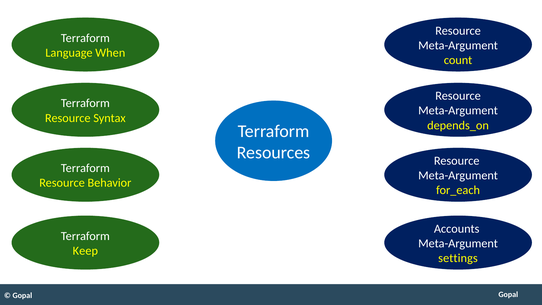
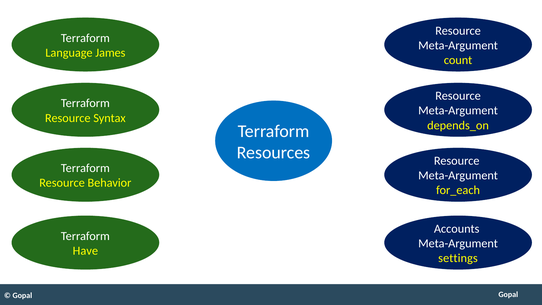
When: When -> James
Keep: Keep -> Have
